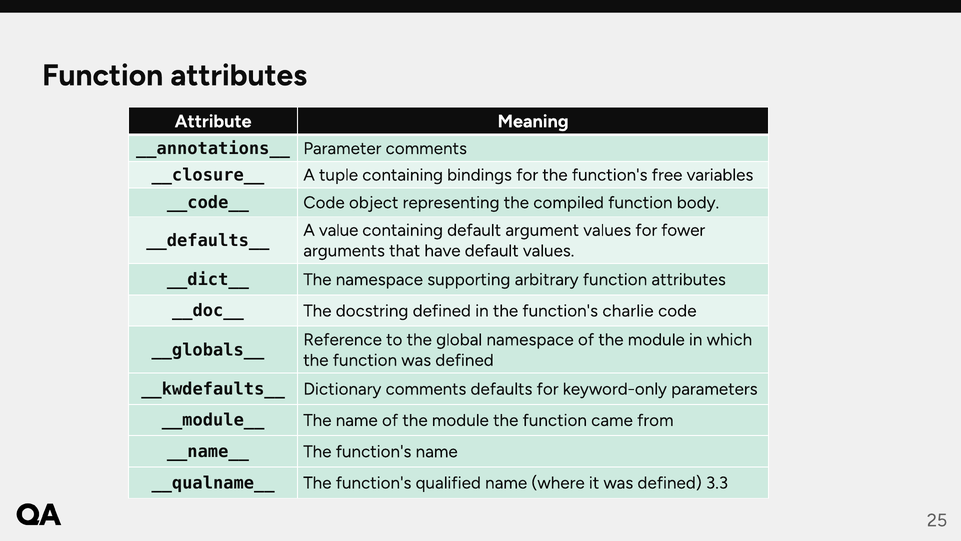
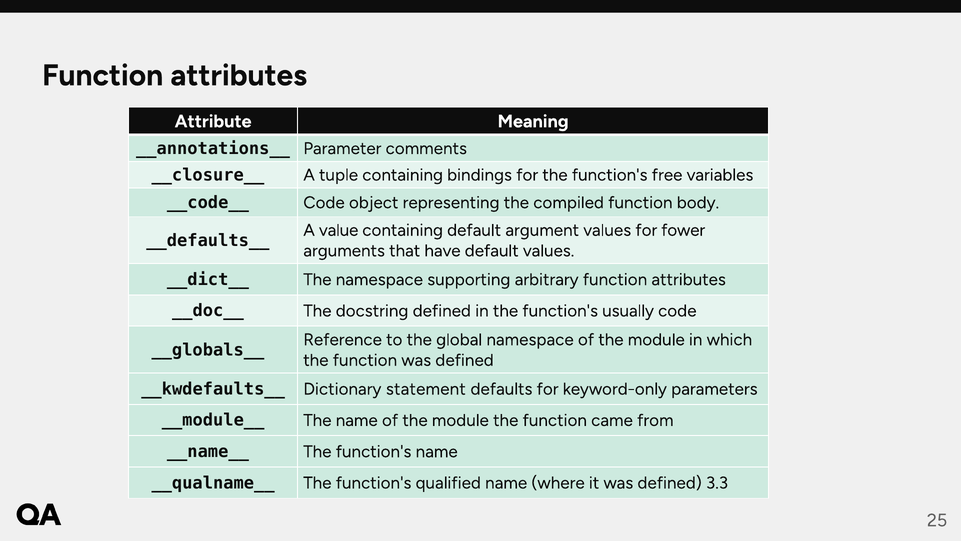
charlie: charlie -> usually
Dictionary comments: comments -> statement
